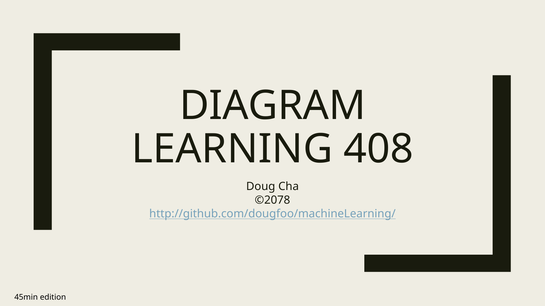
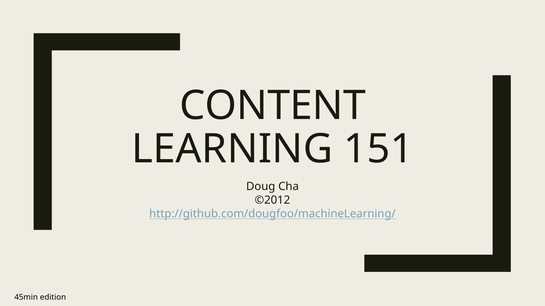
DIAGRAM: DIAGRAM -> CONTENT
408: 408 -> 151
©2078: ©2078 -> ©2012
